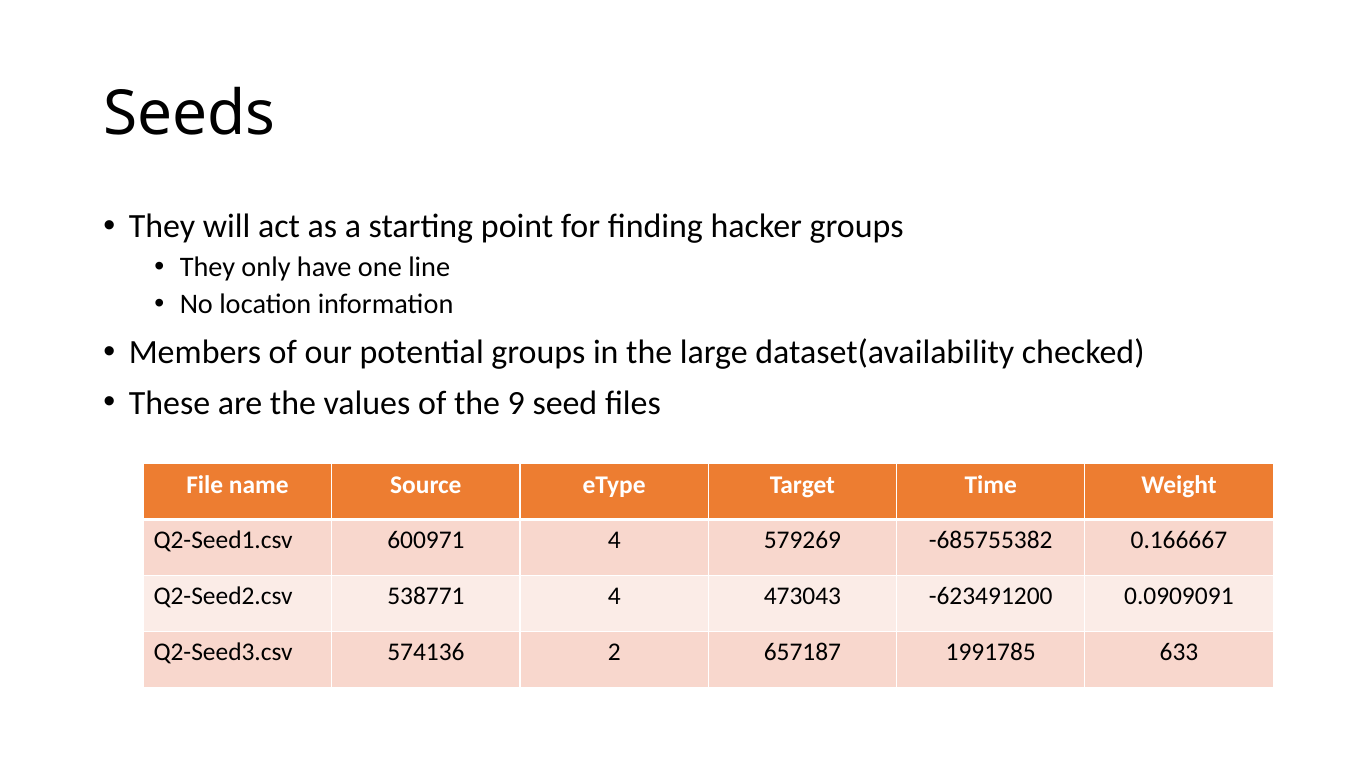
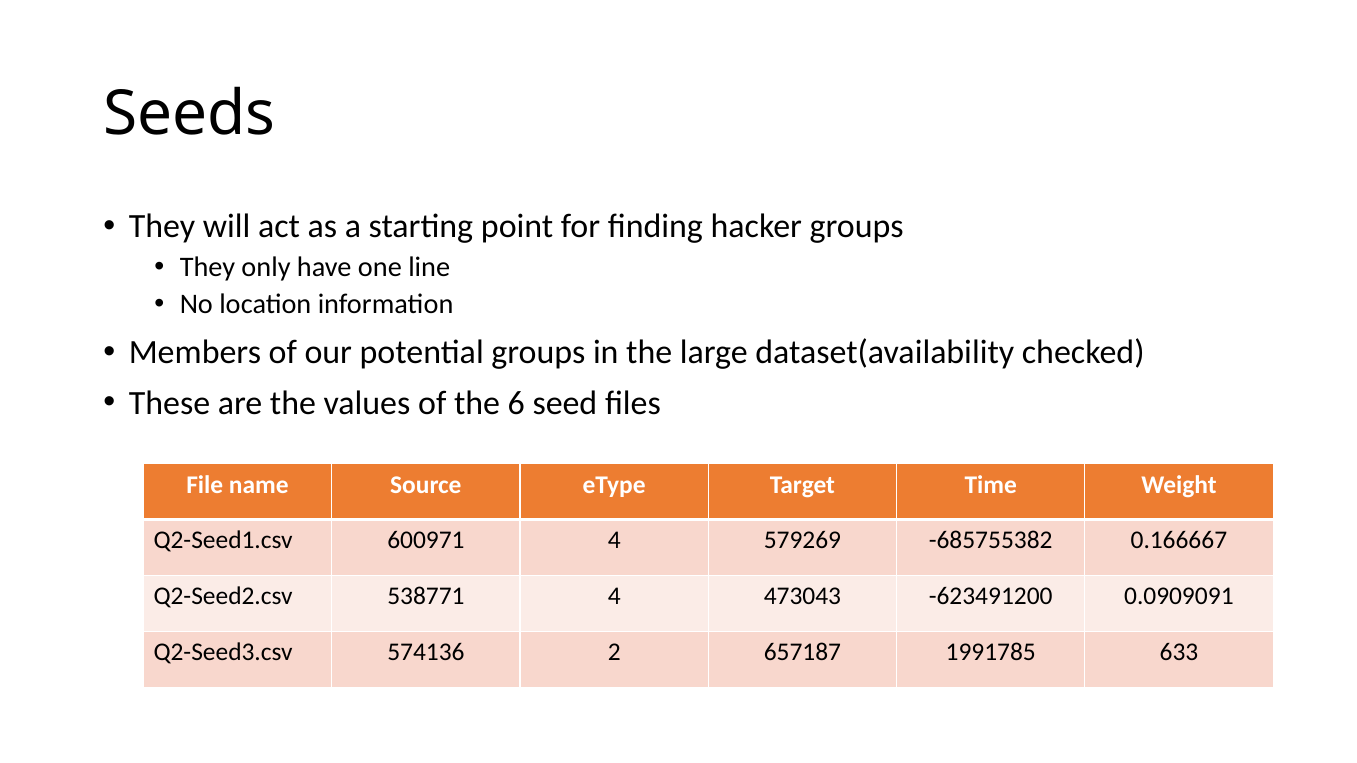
9: 9 -> 6
